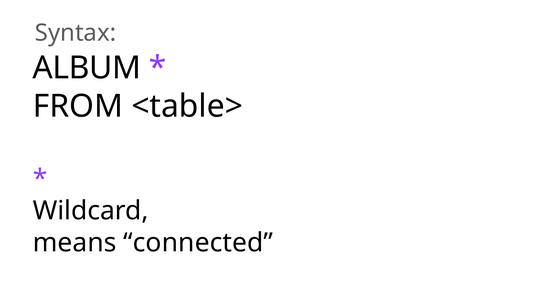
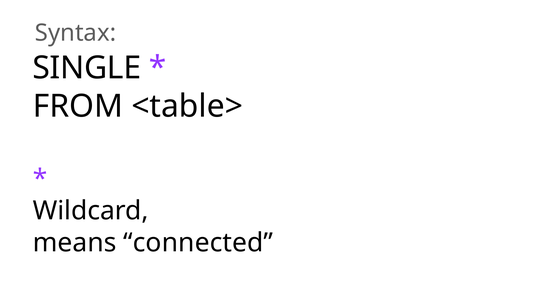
ALBUM: ALBUM -> SINGLE
